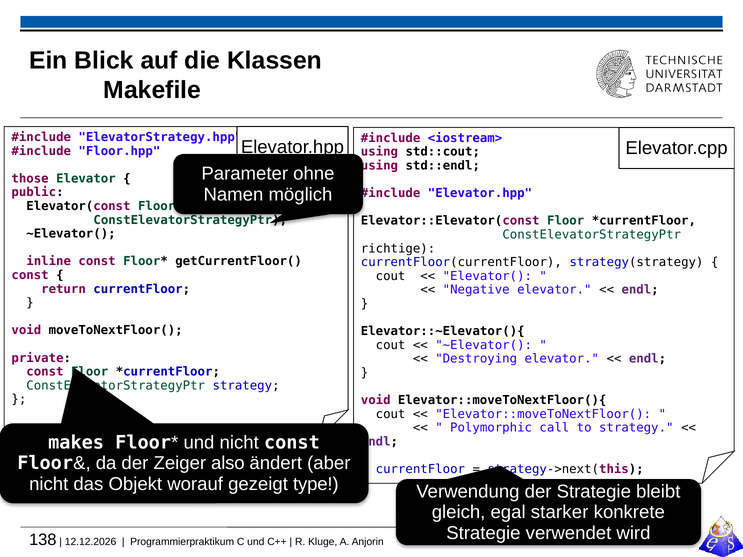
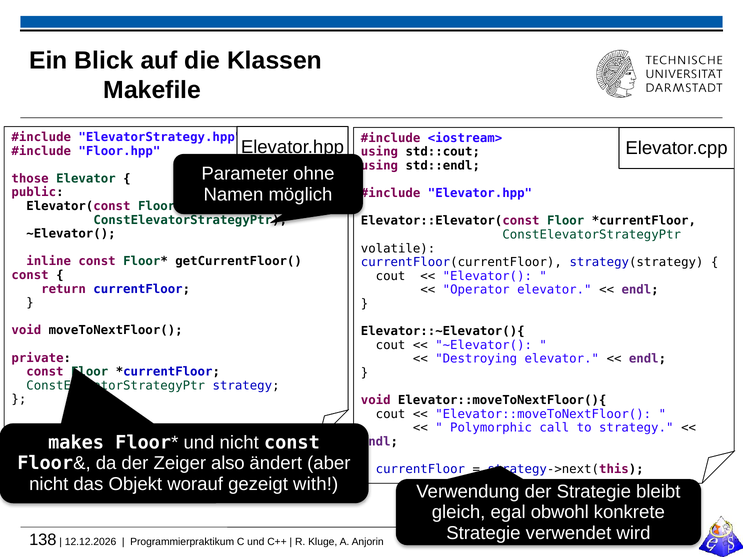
richtige: richtige -> volatile
Negative: Negative -> Operator
type: type -> with
starker: starker -> obwohl
